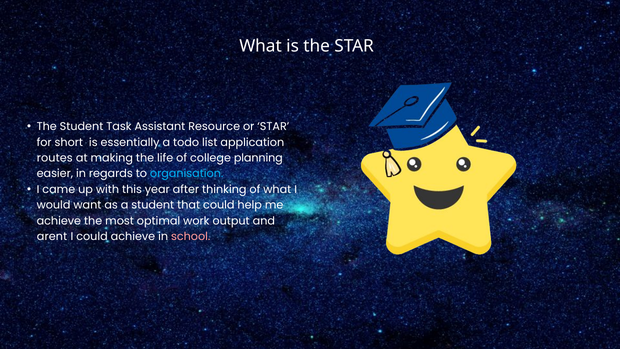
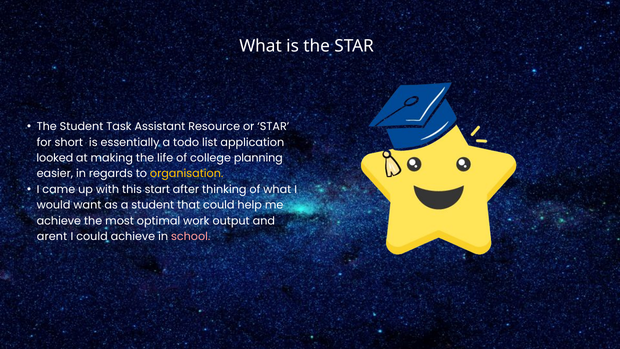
routes: routes -> looked
organisation colour: light blue -> yellow
year: year -> start
